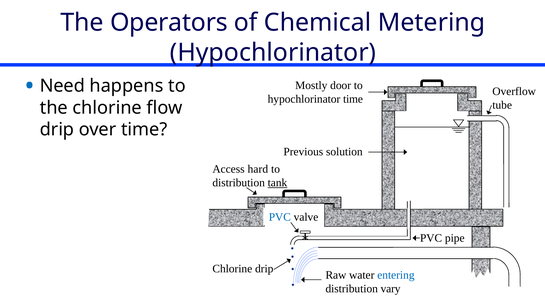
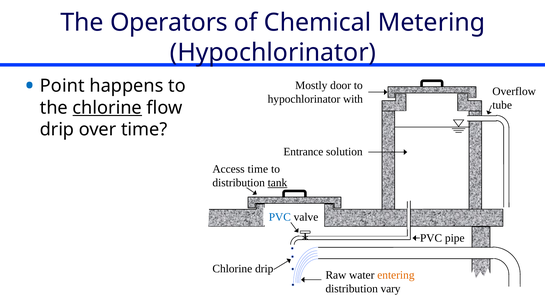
Need: Need -> Point
hypochlorinator time: time -> with
chlorine at (107, 108) underline: none -> present
Previous: Previous -> Entrance
Access hard: hard -> time
entering colour: blue -> orange
